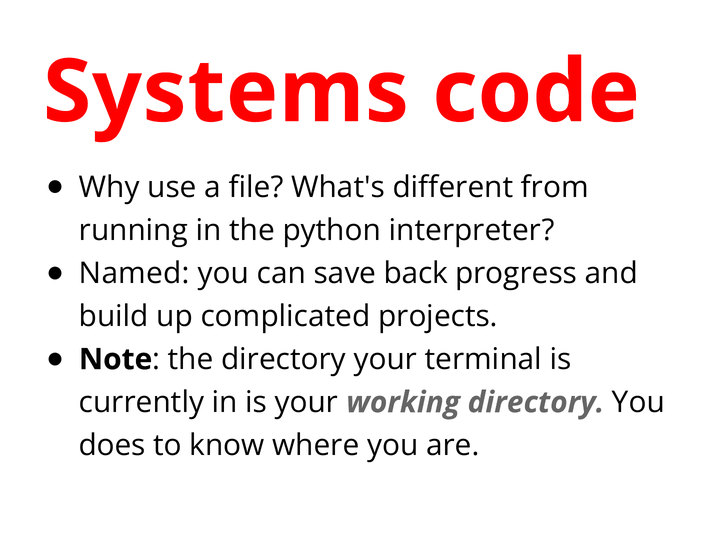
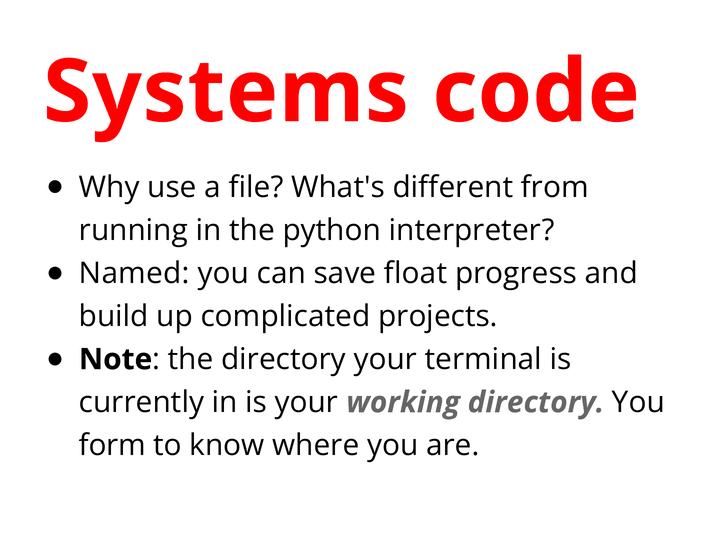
back: back -> float
does: does -> form
